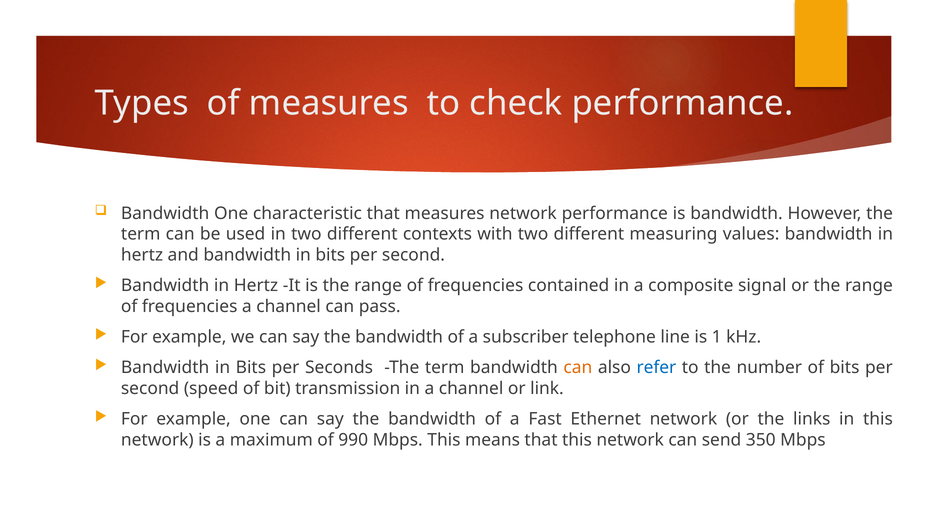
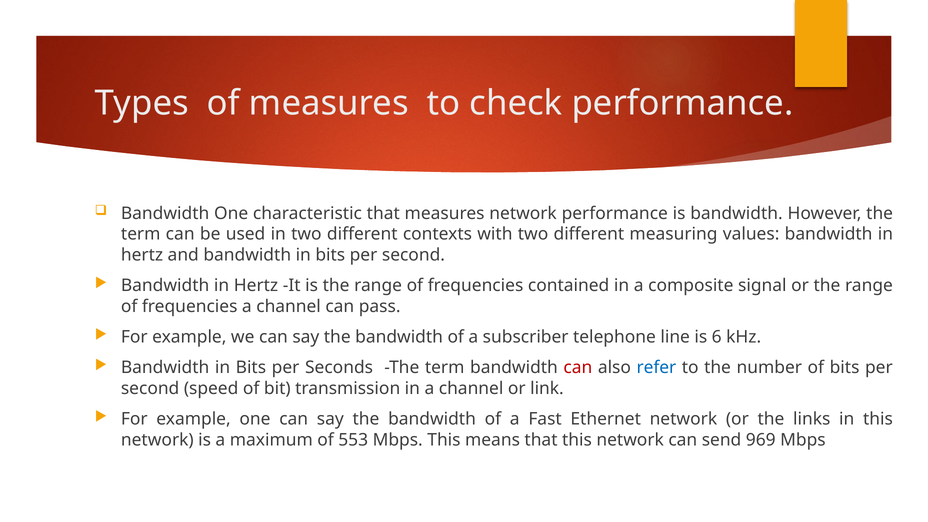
1: 1 -> 6
can at (578, 368) colour: orange -> red
990: 990 -> 553
350: 350 -> 969
